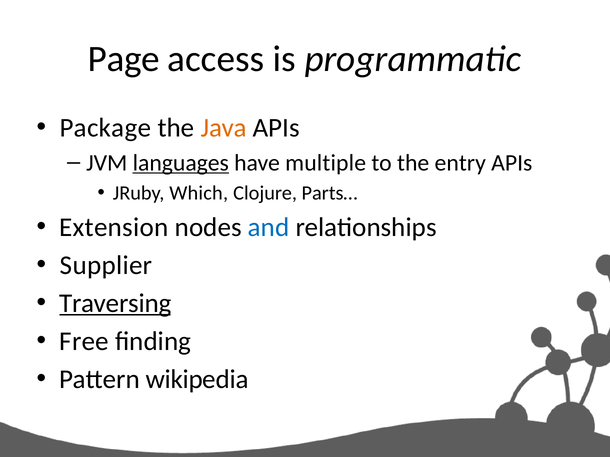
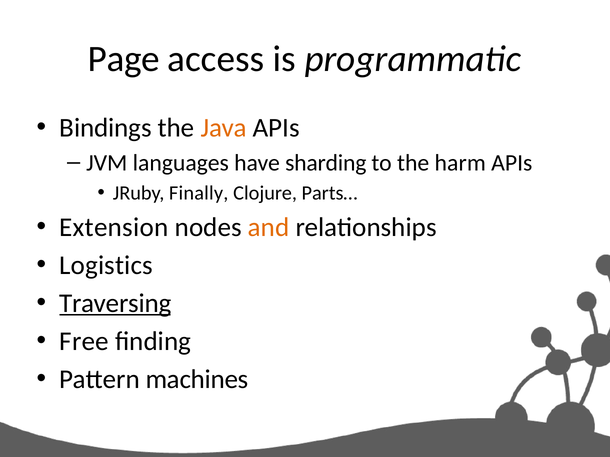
Package: Package -> Bindings
languages underline: present -> none
multiple: multiple -> sharding
entry: entry -> harm
Which: Which -> Finally
and colour: blue -> orange
Supplier: Supplier -> Logistics
wikipedia: wikipedia -> machines
